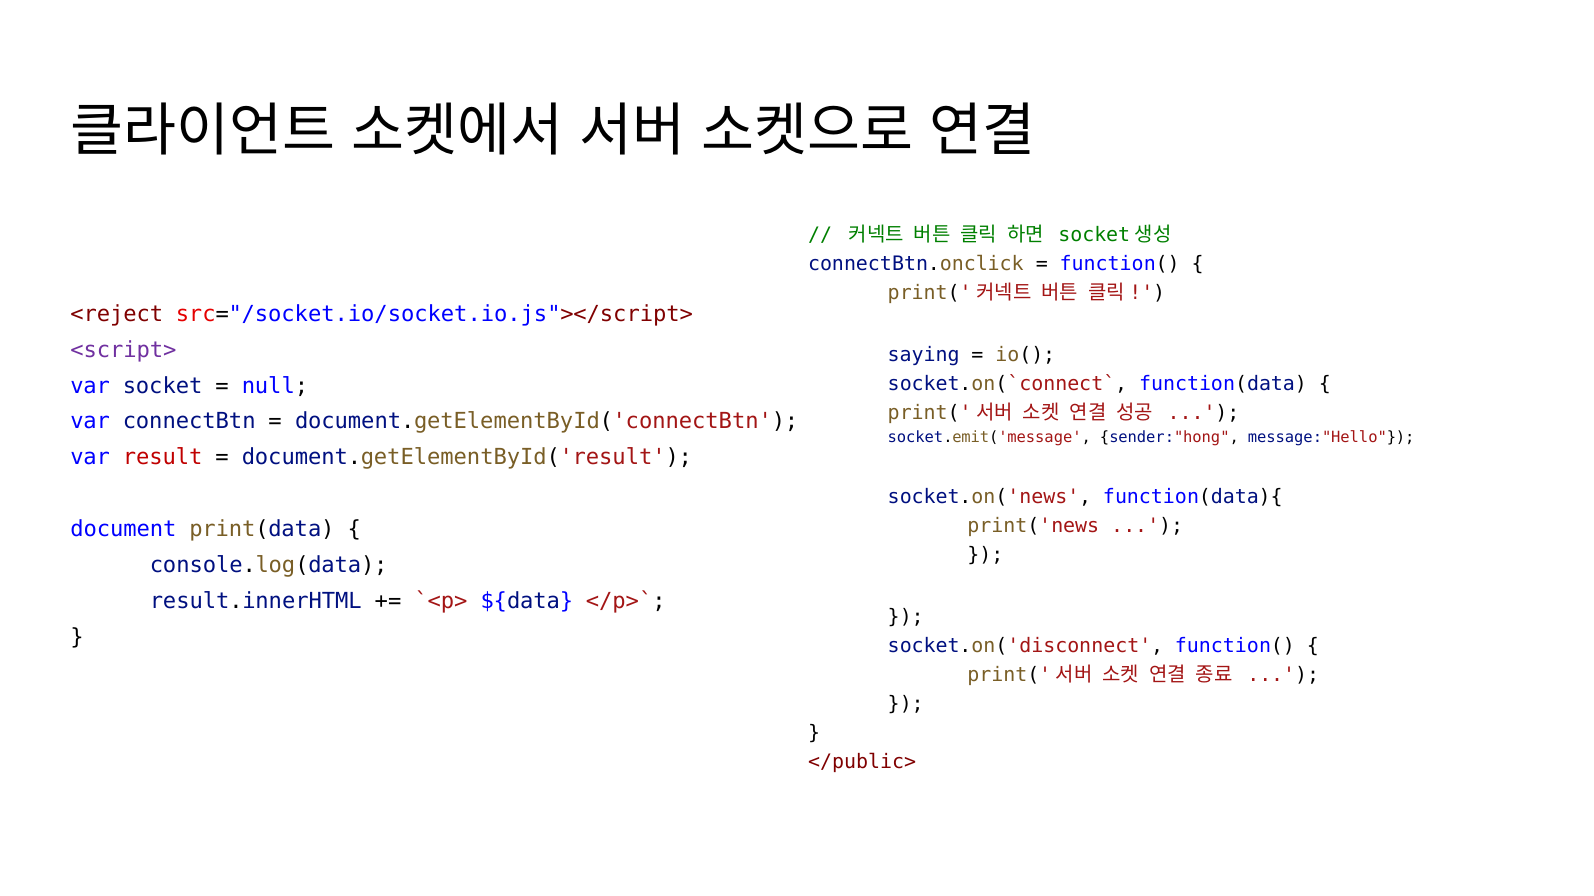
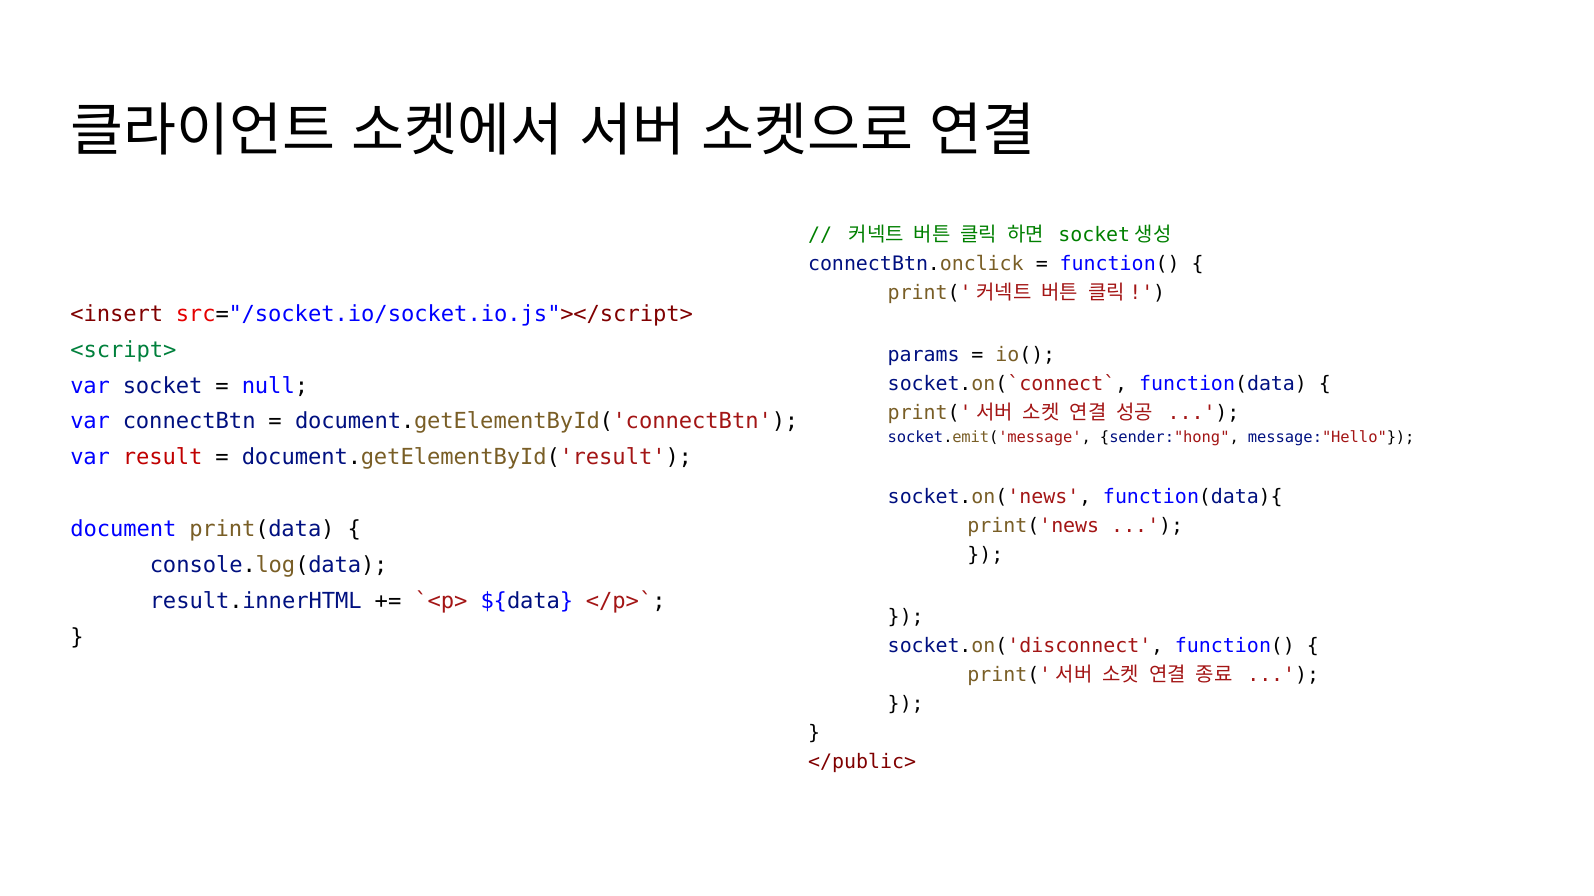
<reject: <reject -> <insert
<script> colour: purple -> green
saying: saying -> params
